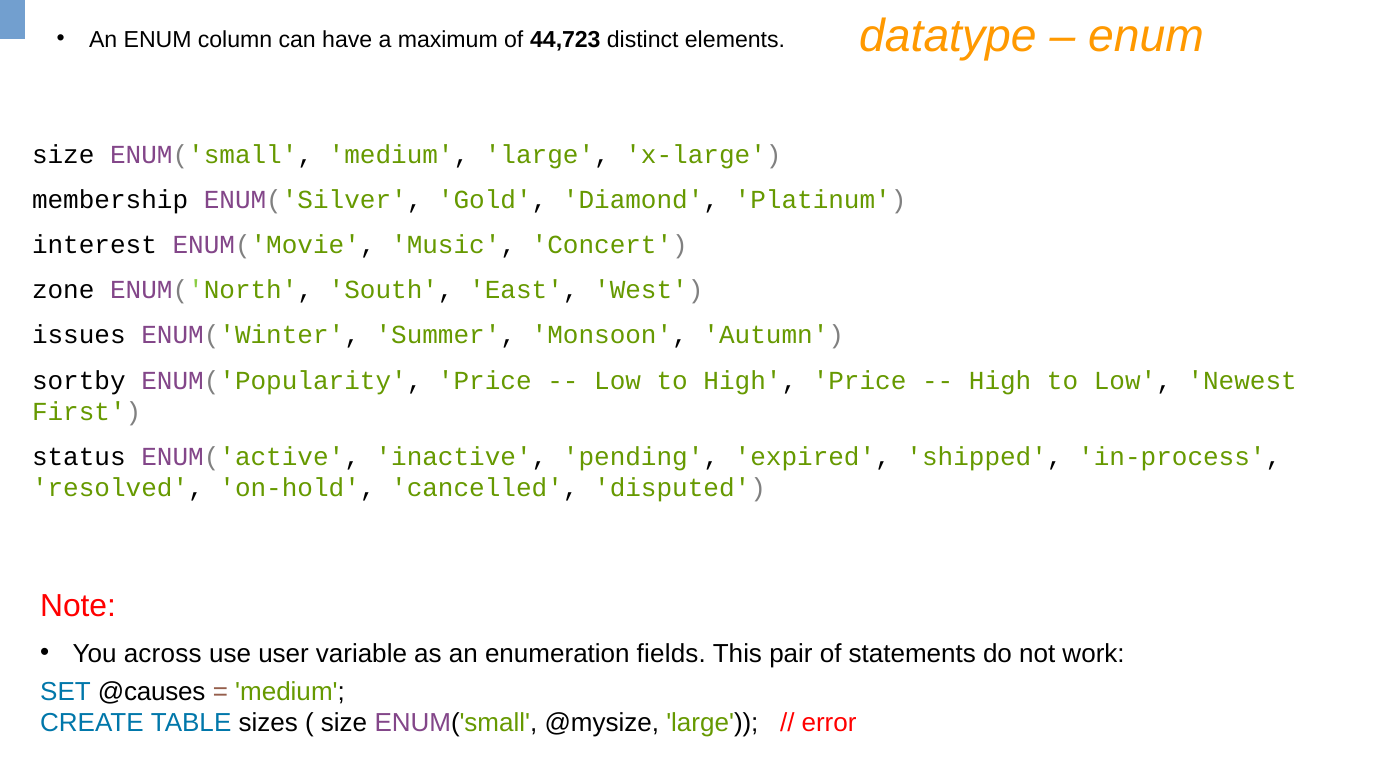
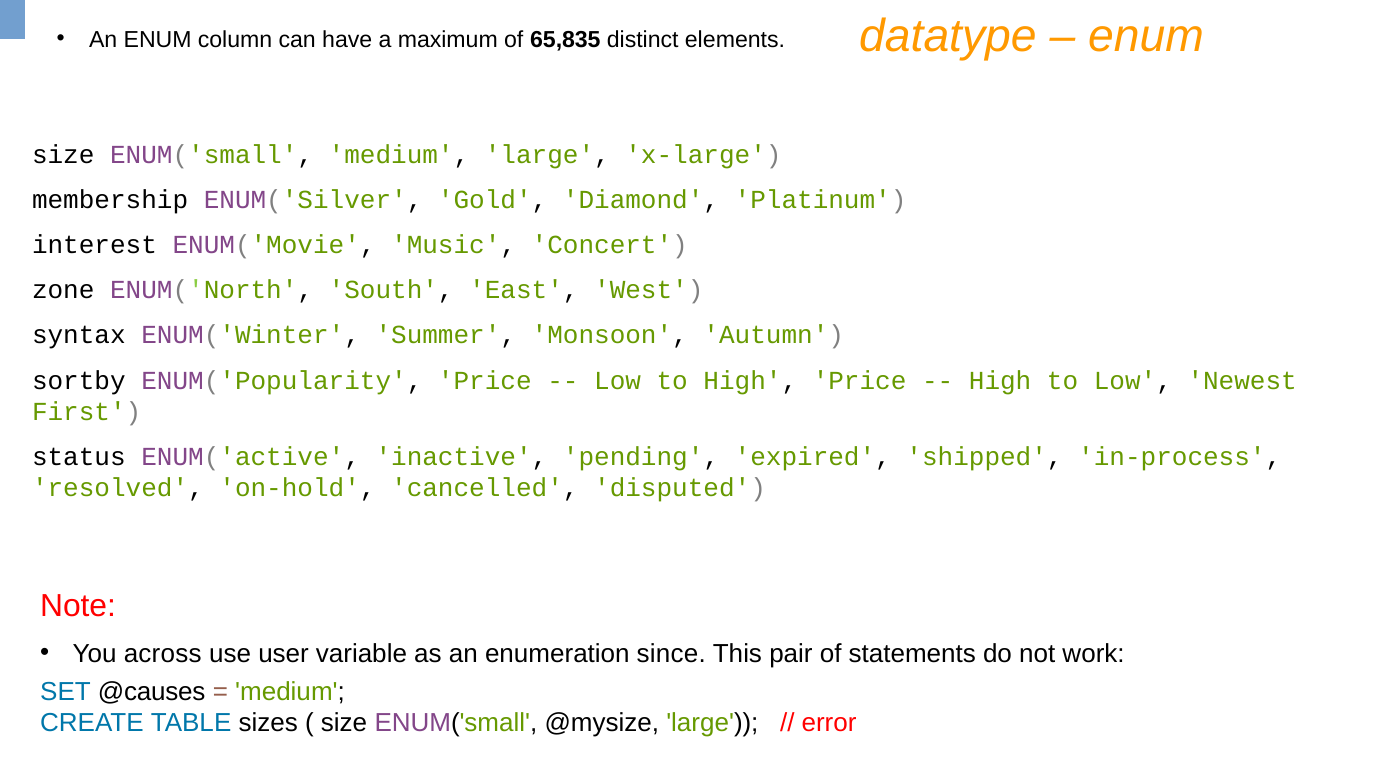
44,723: 44,723 -> 65,835
issues: issues -> syntax
fields: fields -> since
